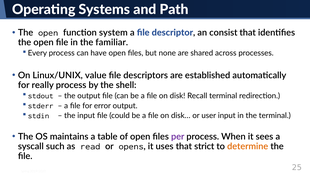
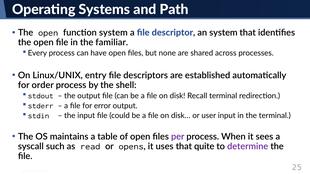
an consist: consist -> system
value: value -> entry
really: really -> order
strict: strict -> quite
determine colour: orange -> purple
